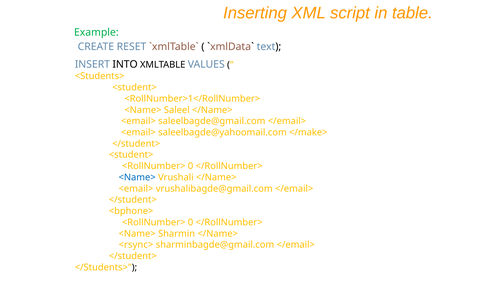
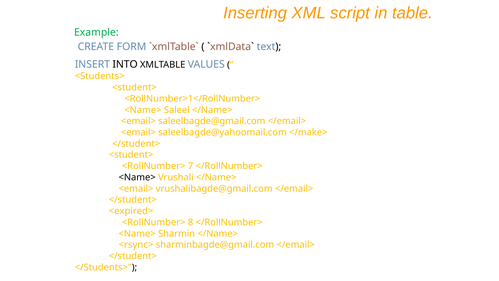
RESET: RESET -> FORM
0 at (191, 166): 0 -> 7
<Name> at (137, 177) colour: blue -> black
<bphone>: <bphone> -> <expired>
0 at (191, 222): 0 -> 8
